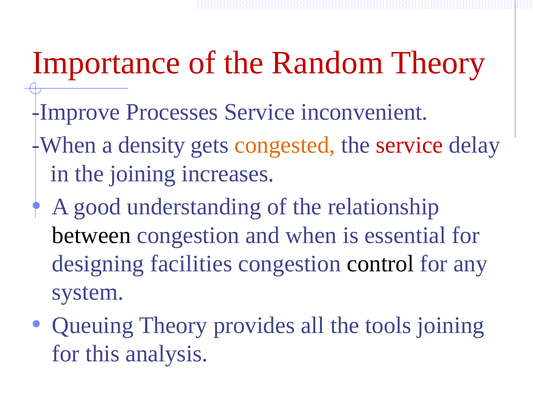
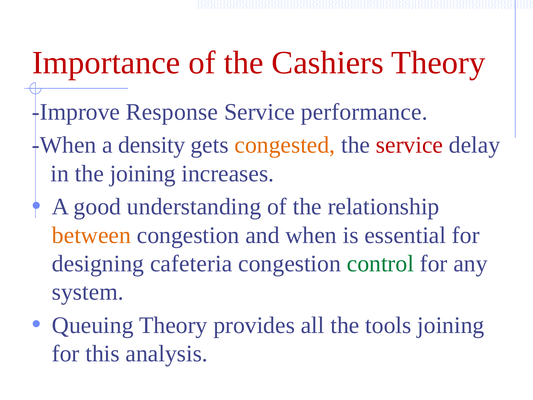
Random: Random -> Cashiers
Processes: Processes -> Response
inconvenient: inconvenient -> performance
between colour: black -> orange
facilities: facilities -> cafeteria
control colour: black -> green
